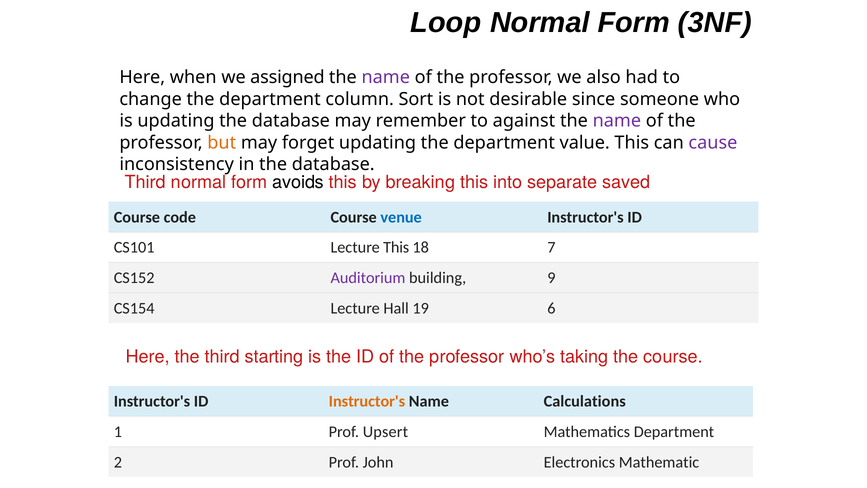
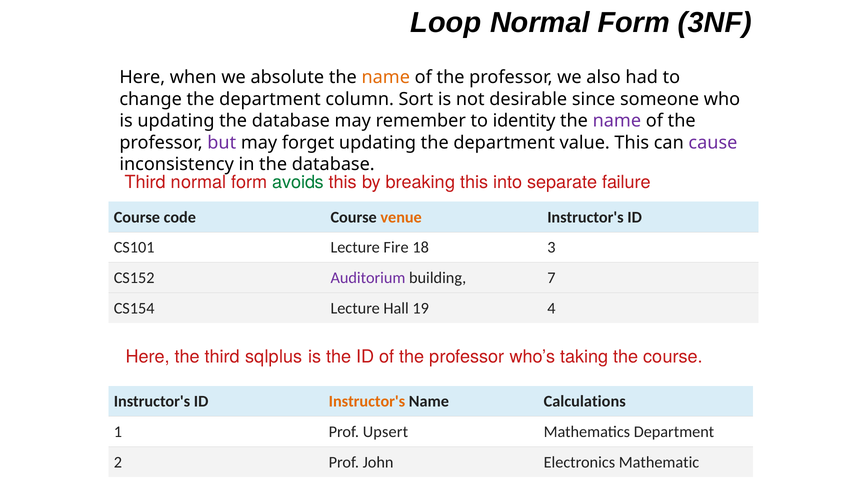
assigned: assigned -> absolute
name at (386, 77) colour: purple -> orange
against: against -> identity
but colour: orange -> purple
avoids colour: black -> green
saved: saved -> failure
venue colour: blue -> orange
Lecture This: This -> Fire
7: 7 -> 3
9: 9 -> 7
6: 6 -> 4
starting: starting -> sqlplus
